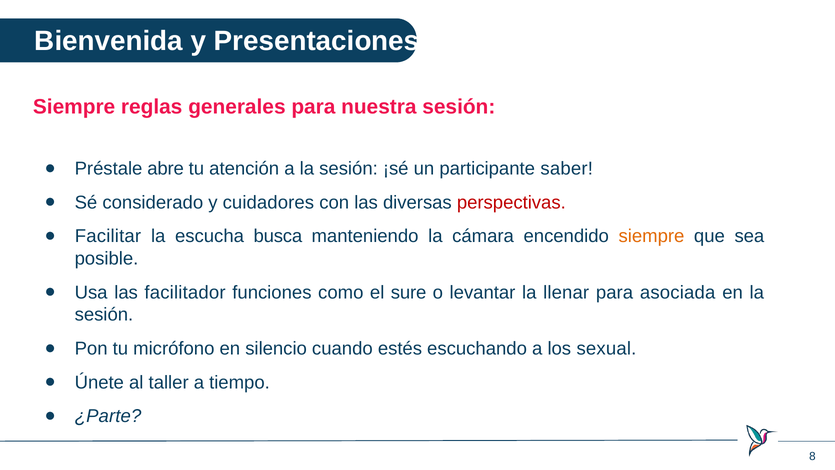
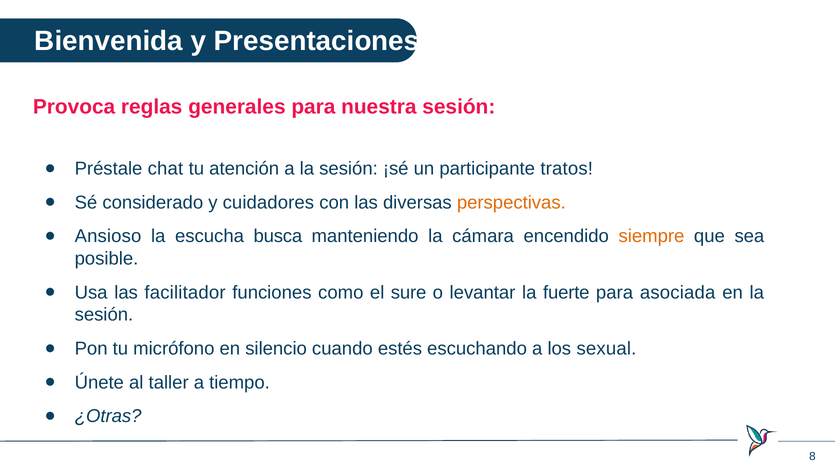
Siempre at (74, 107): Siempre -> Provoca
abre: abre -> chat
saber: saber -> tratos
perspectivas colour: red -> orange
Facilitar: Facilitar -> Ansioso
llenar: llenar -> fuerte
¿Parte: ¿Parte -> ¿Otras
